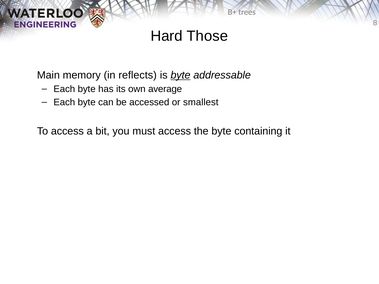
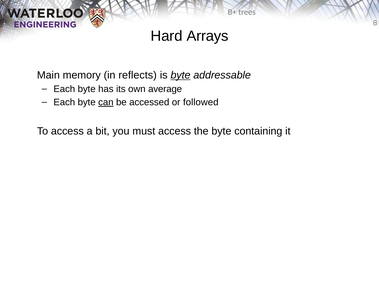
Those: Those -> Arrays
can underline: none -> present
smallest: smallest -> followed
